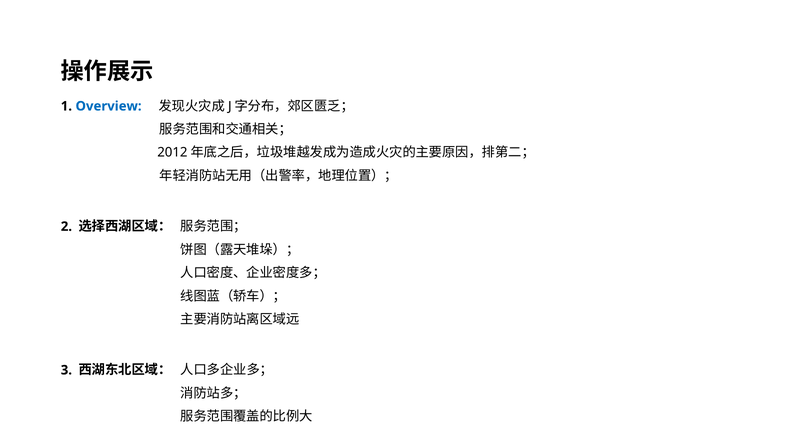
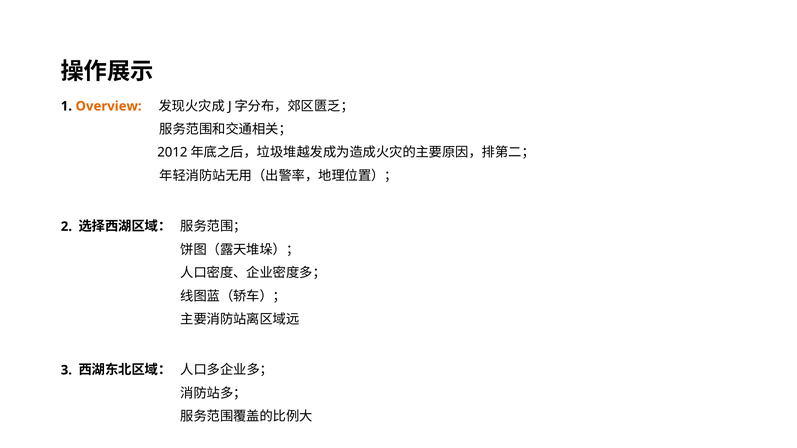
Overview colour: blue -> orange
